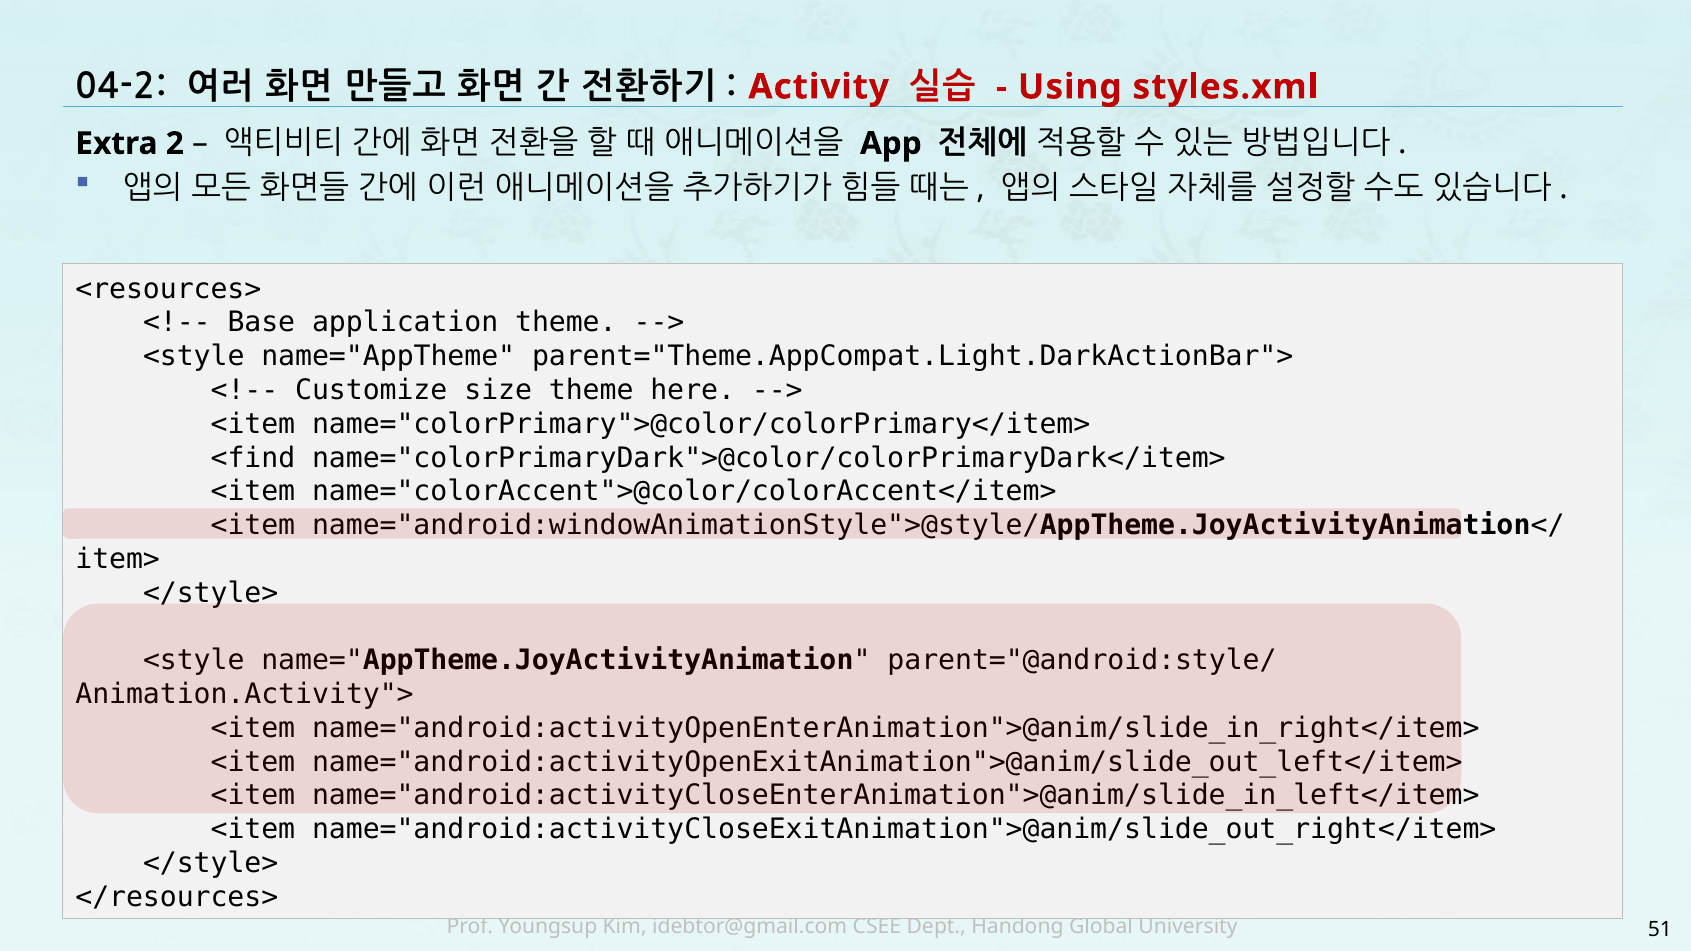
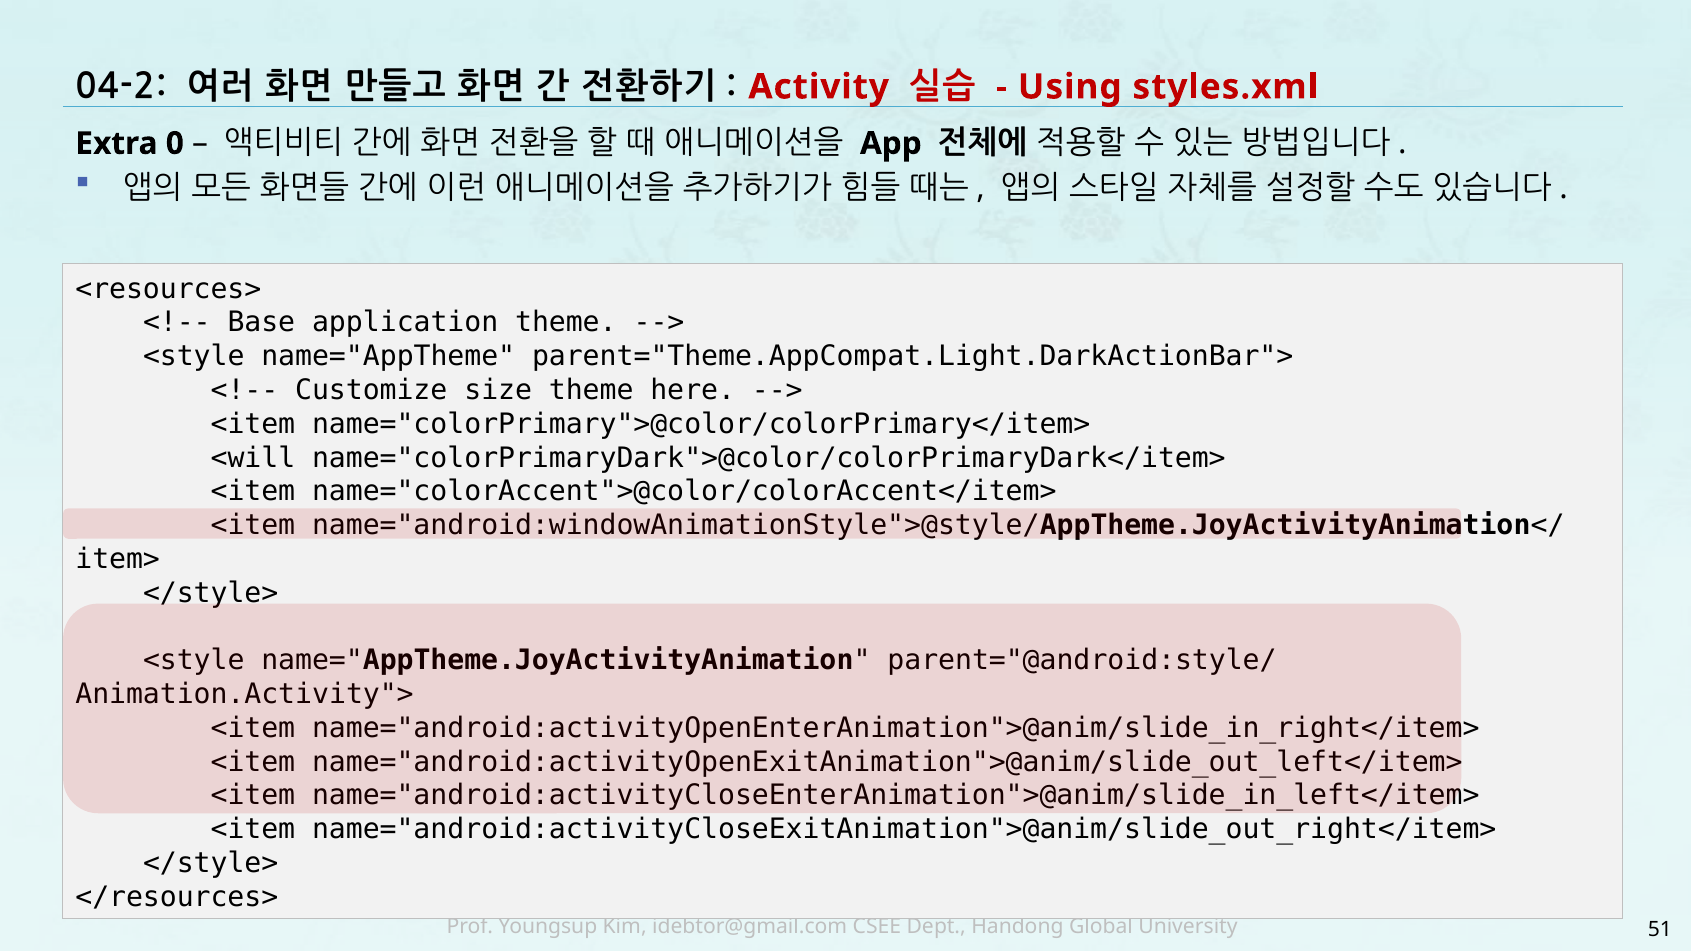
2: 2 -> 0
<find: <find -> <will
